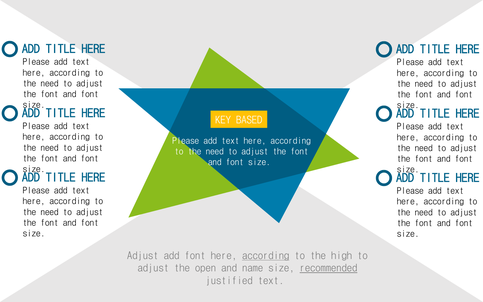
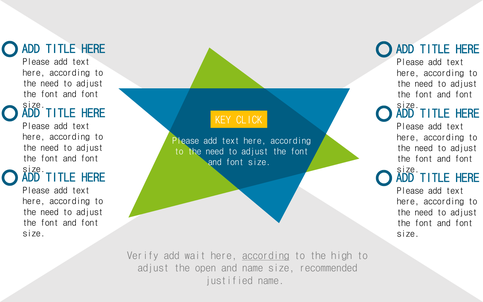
BASED: BASED -> CLICK
Adjust at (143, 256): Adjust -> Verify
add font: font -> wait
recommended underline: present -> none
justified text: text -> name
